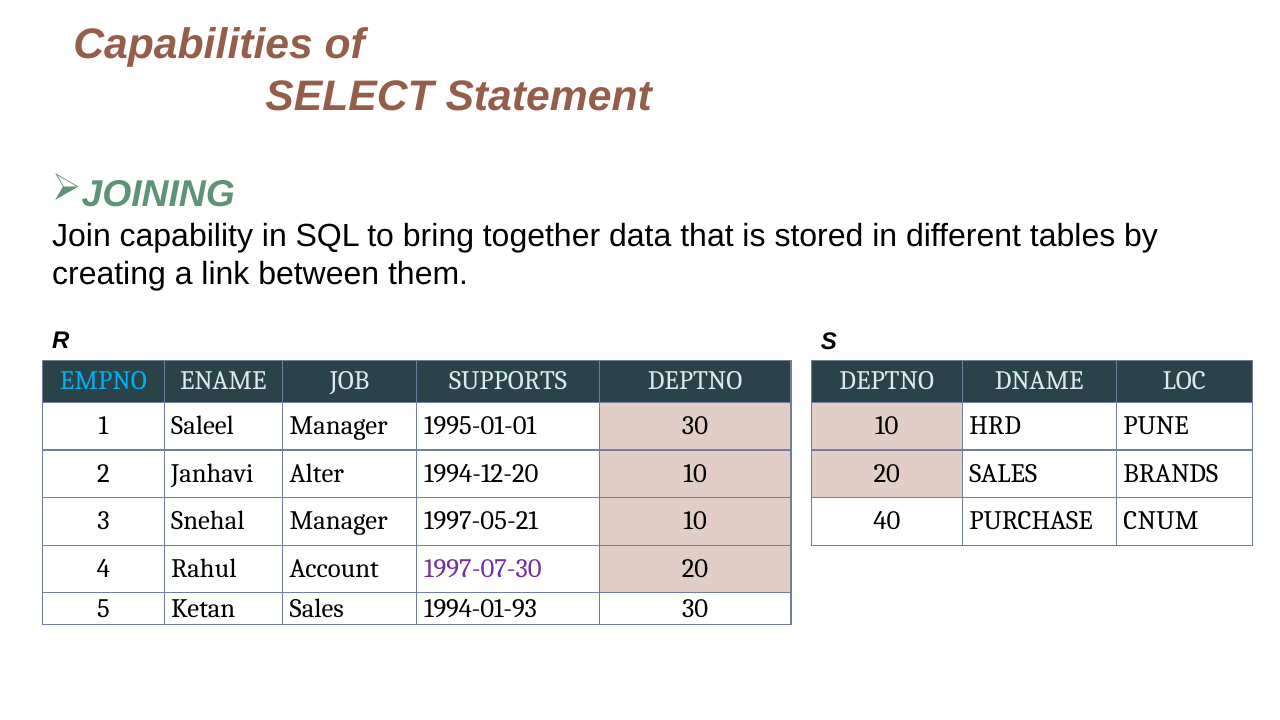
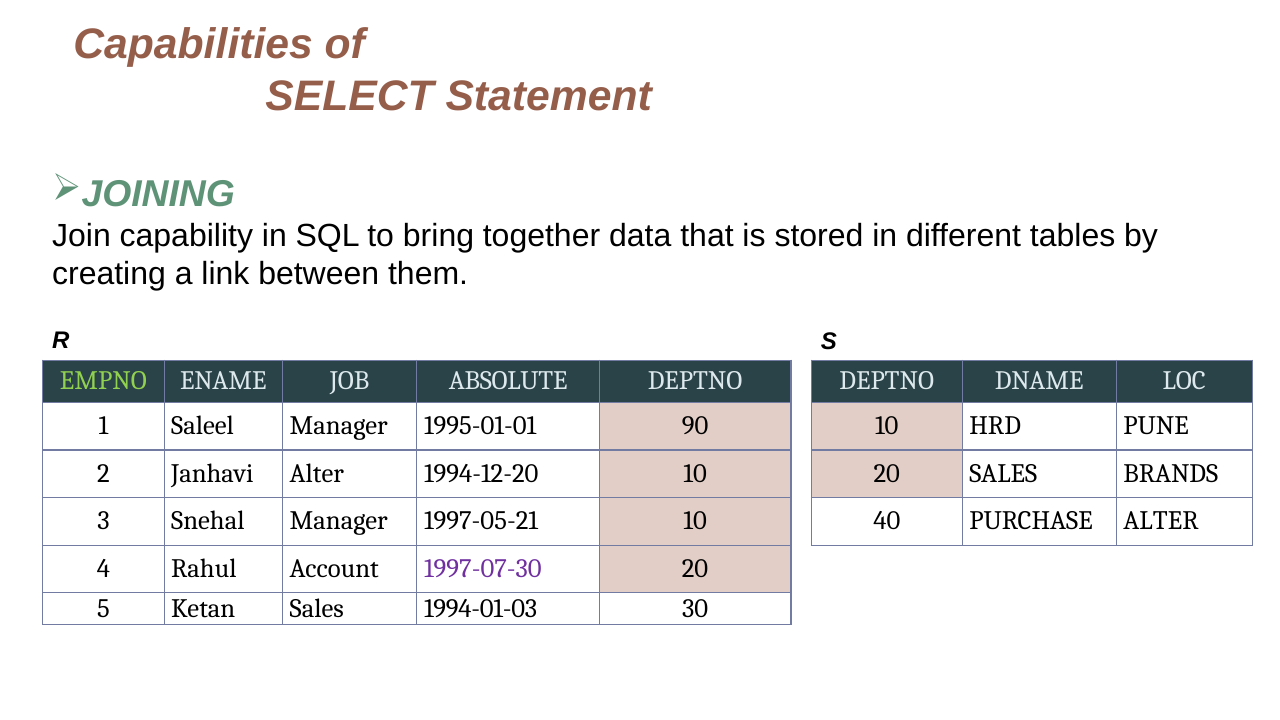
EMPNO colour: light blue -> light green
SUPPORTS: SUPPORTS -> ABSOLUTE
1995-01-01 30: 30 -> 90
PURCHASE CNUM: CNUM -> ALTER
1994-01-93: 1994-01-93 -> 1994-01-03
